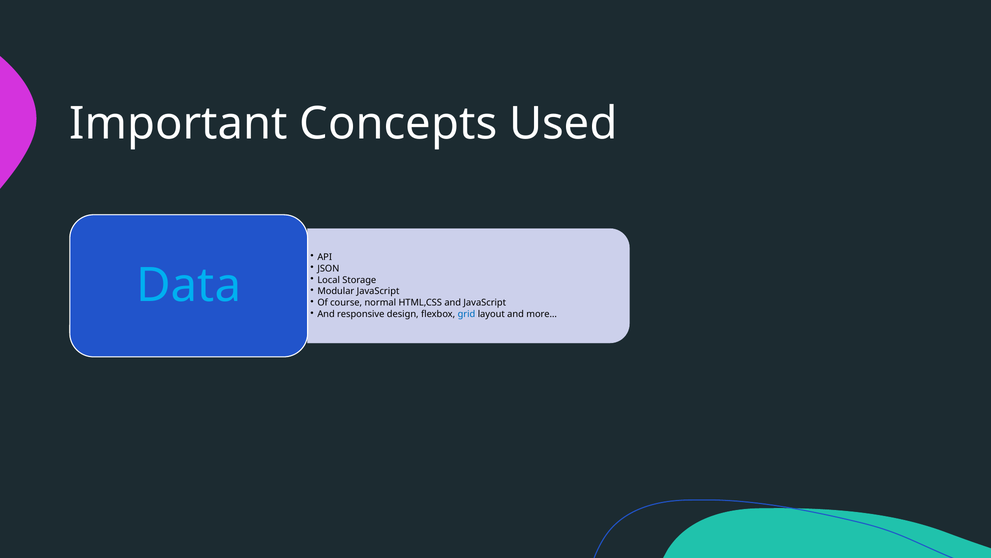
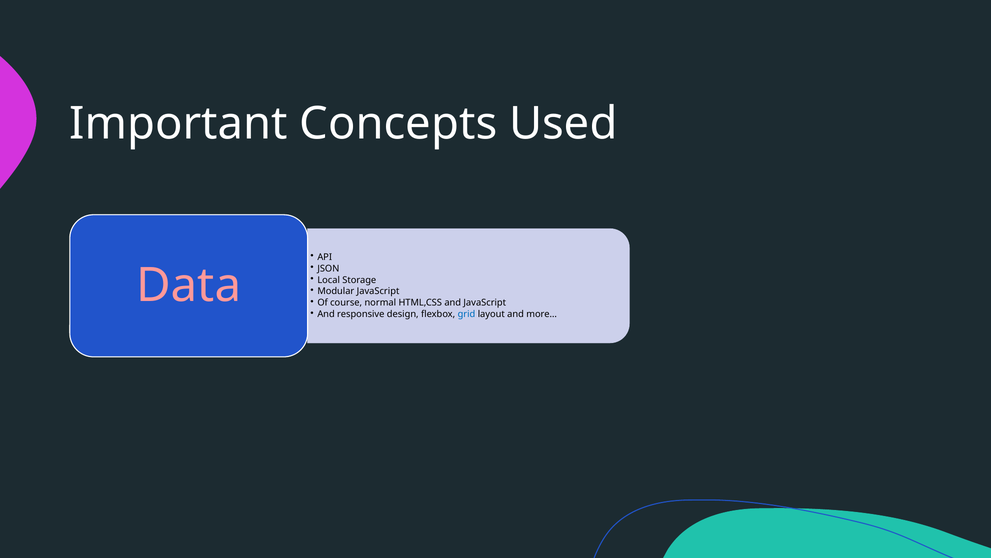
Data colour: light blue -> pink
